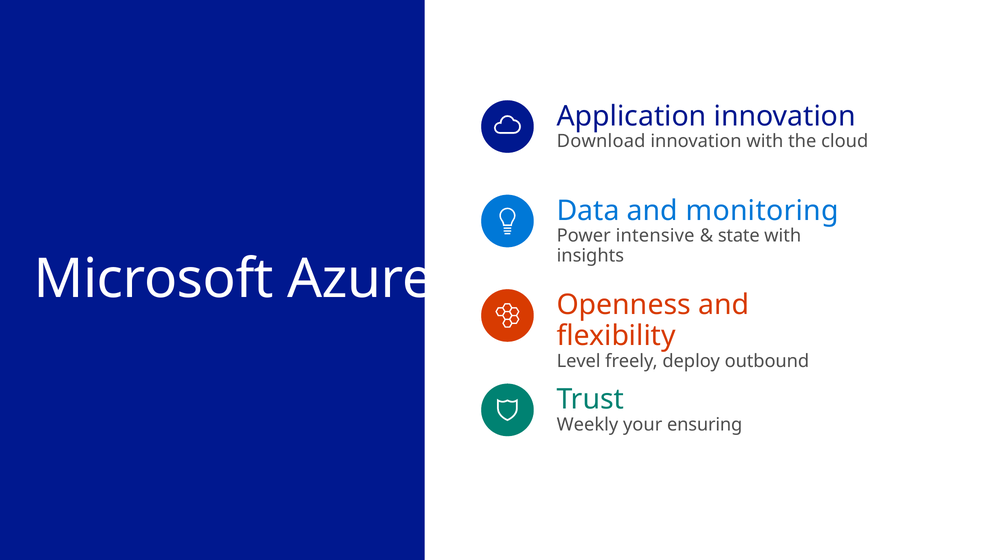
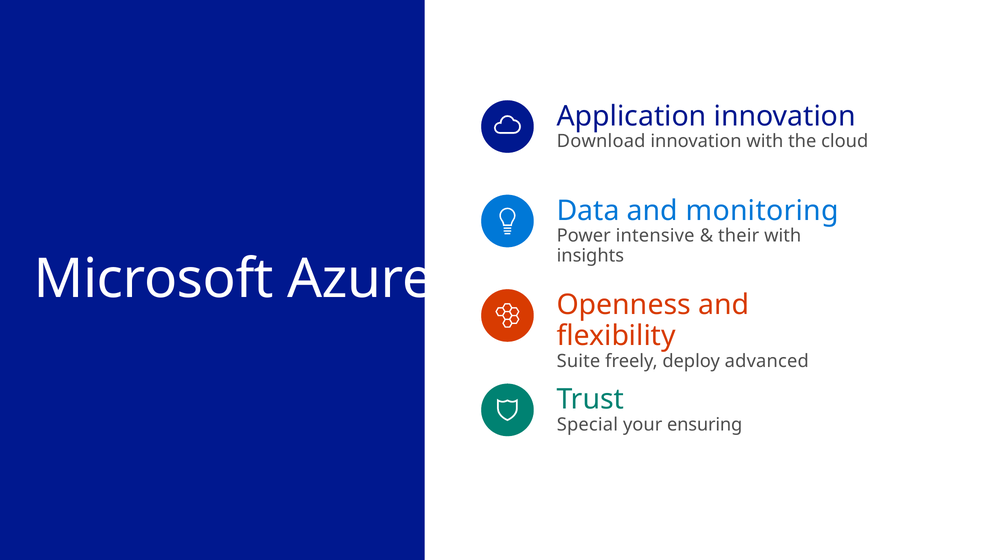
state: state -> their
Level: Level -> Suite
outbound: outbound -> advanced
Weekly: Weekly -> Special
